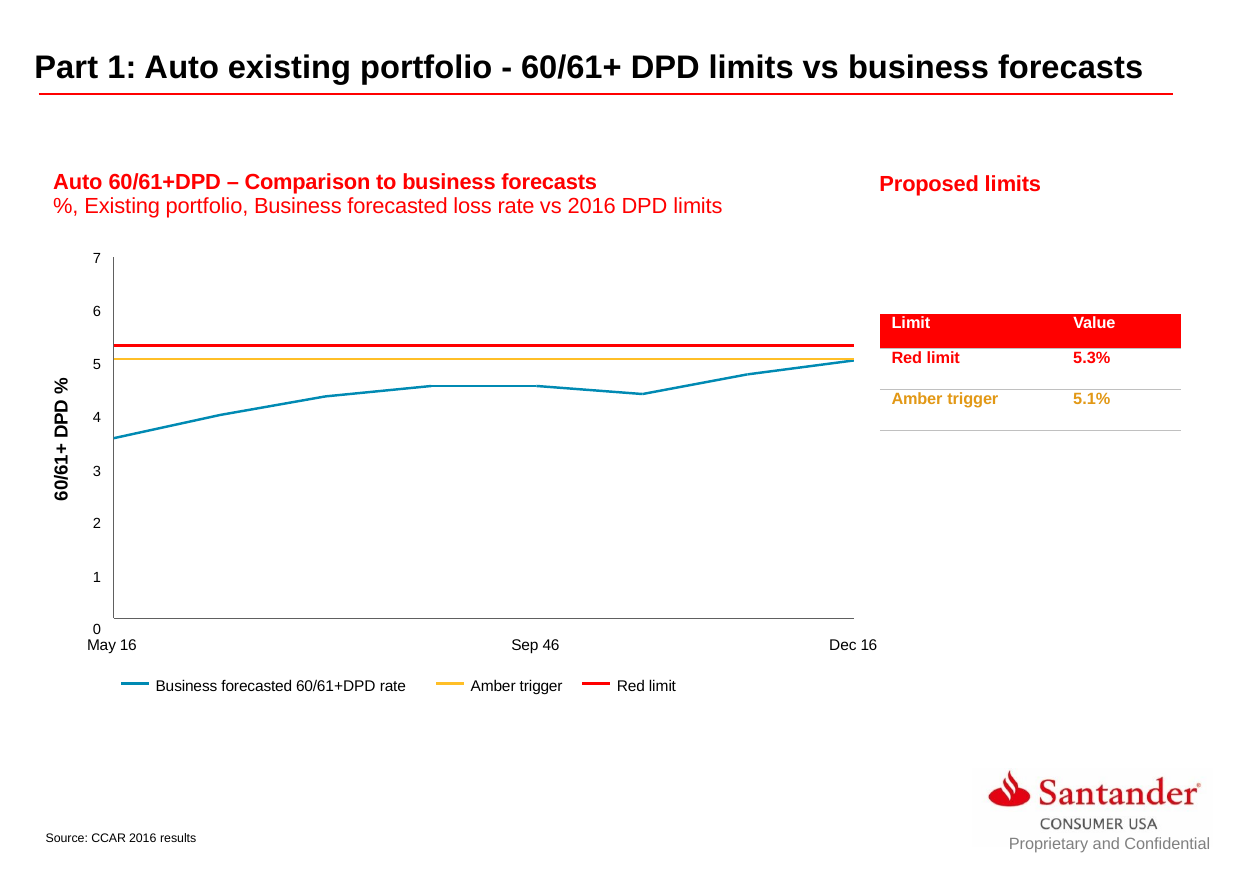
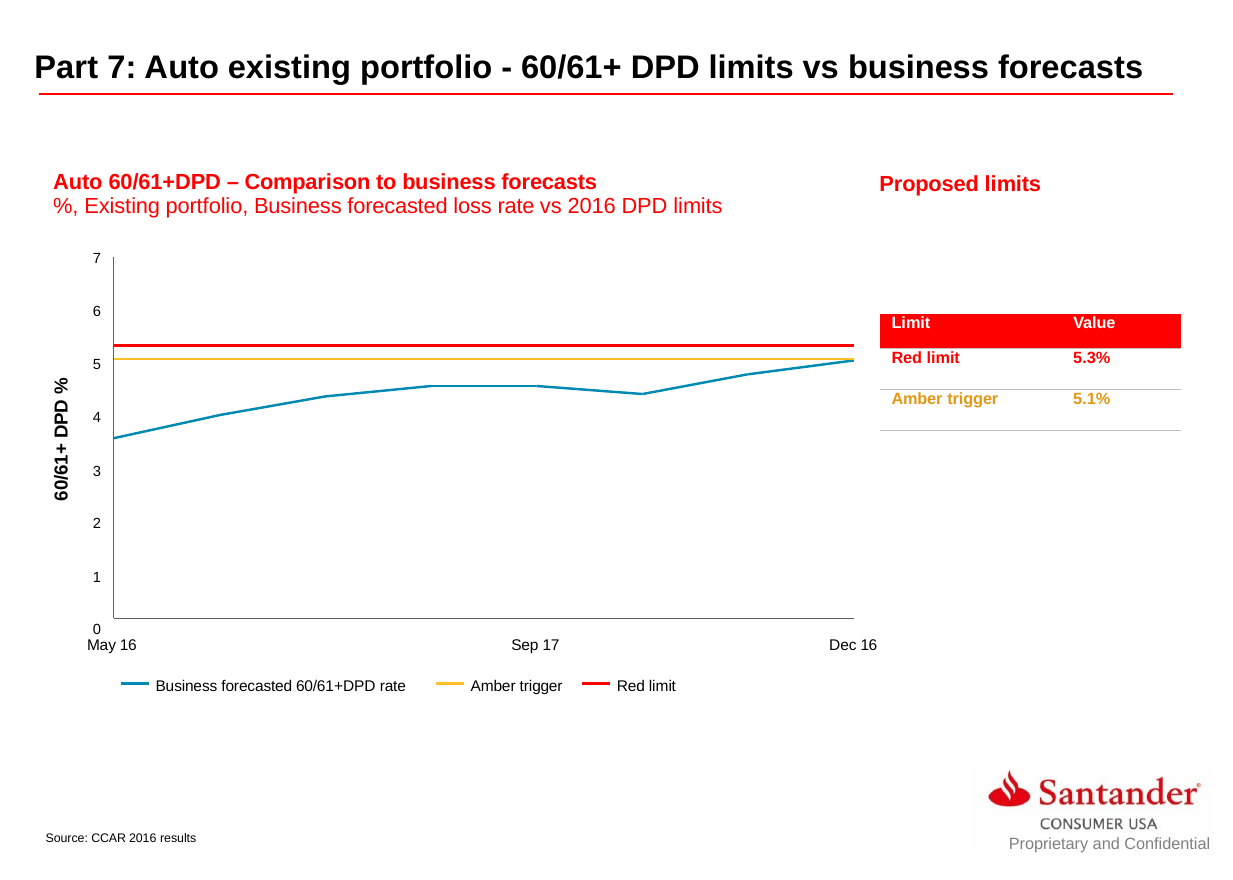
Part 1: 1 -> 7
46: 46 -> 17
